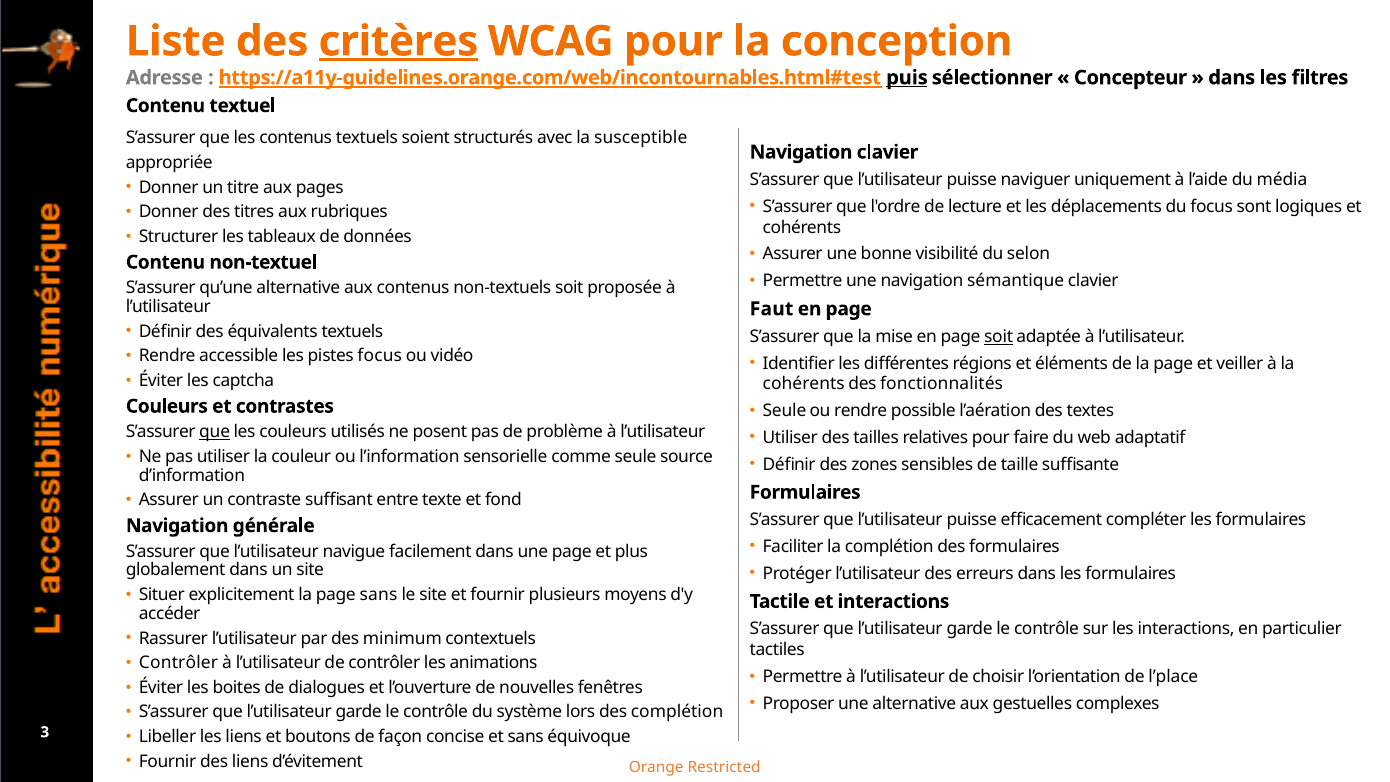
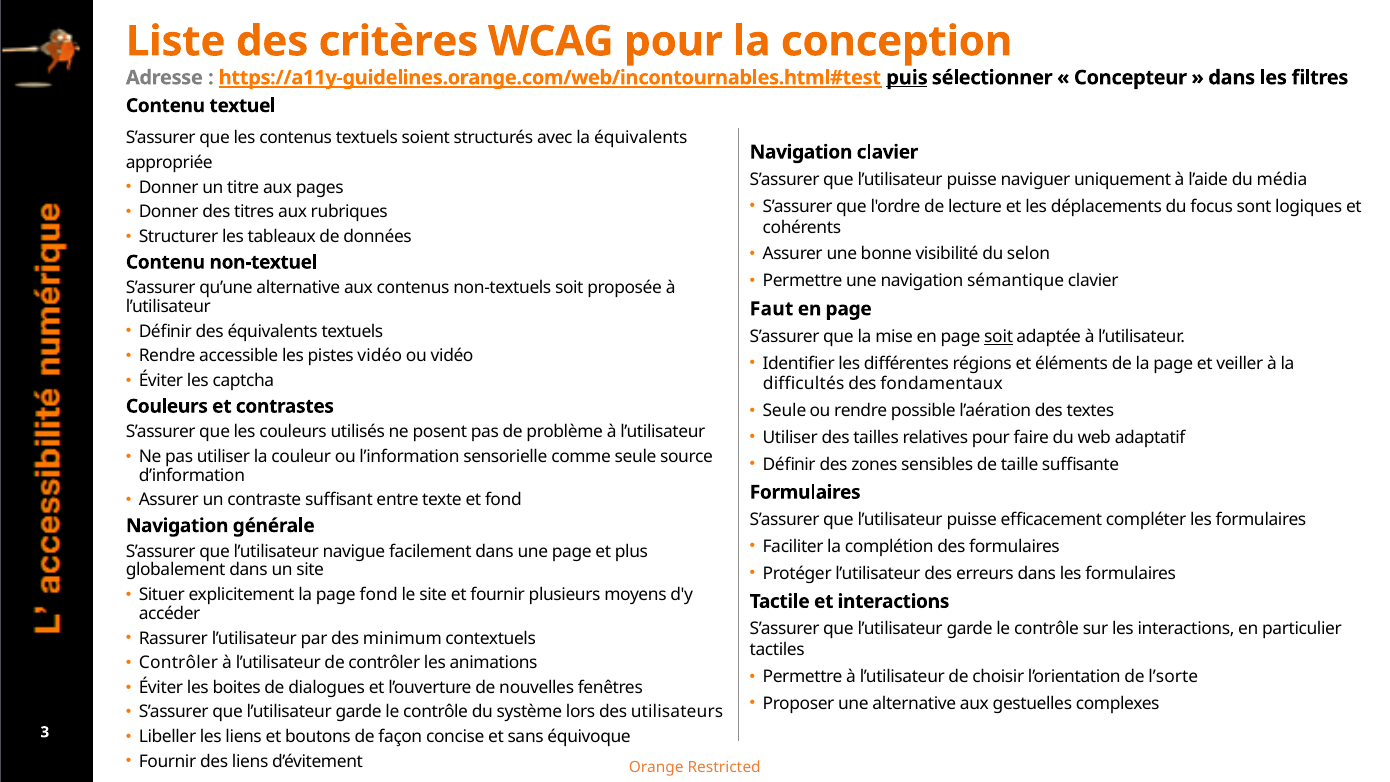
critères underline: present -> none
la susceptible: susceptible -> équivalents
pistes focus: focus -> vidéo
cohérents at (804, 384): cohérents -> difficultés
fonctionnalités: fonctionnalités -> fondamentaux
que at (215, 432) underline: present -> none
page sans: sans -> fond
l’place: l’place -> l’sorte
des complétion: complétion -> utilisateurs
